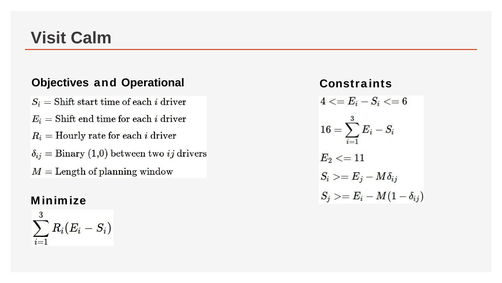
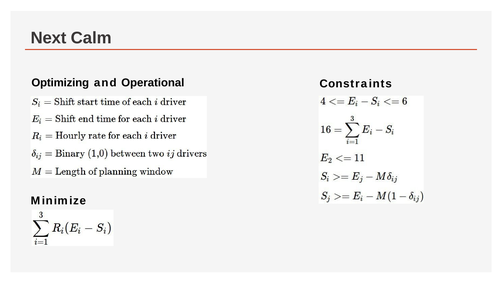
Visit: Visit -> Next
Objectives: Objectives -> Optimizing
